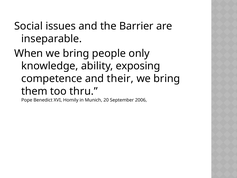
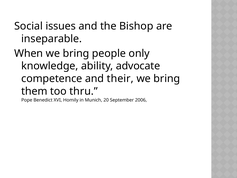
Barrier: Barrier -> Bishop
exposing: exposing -> advocate
